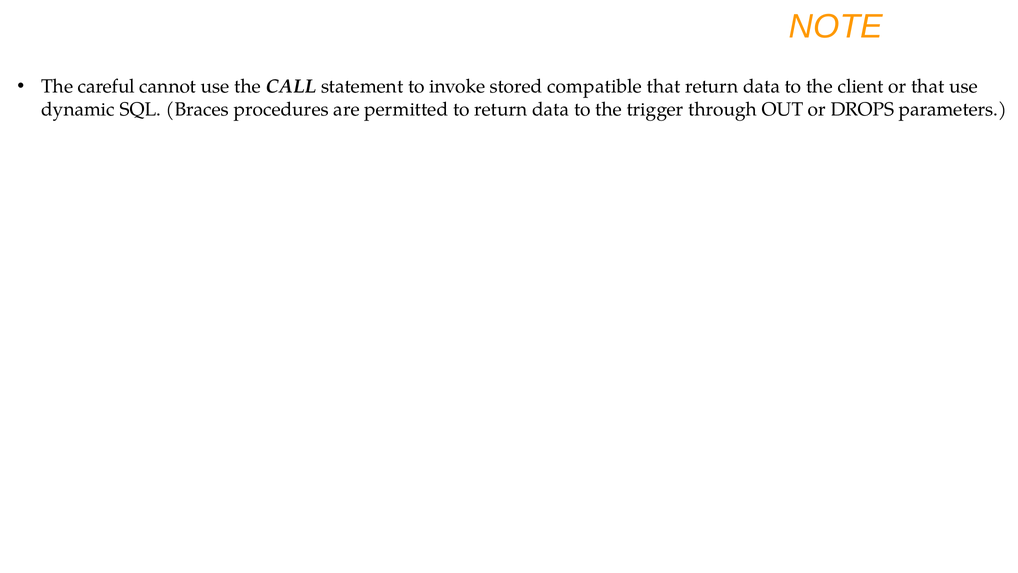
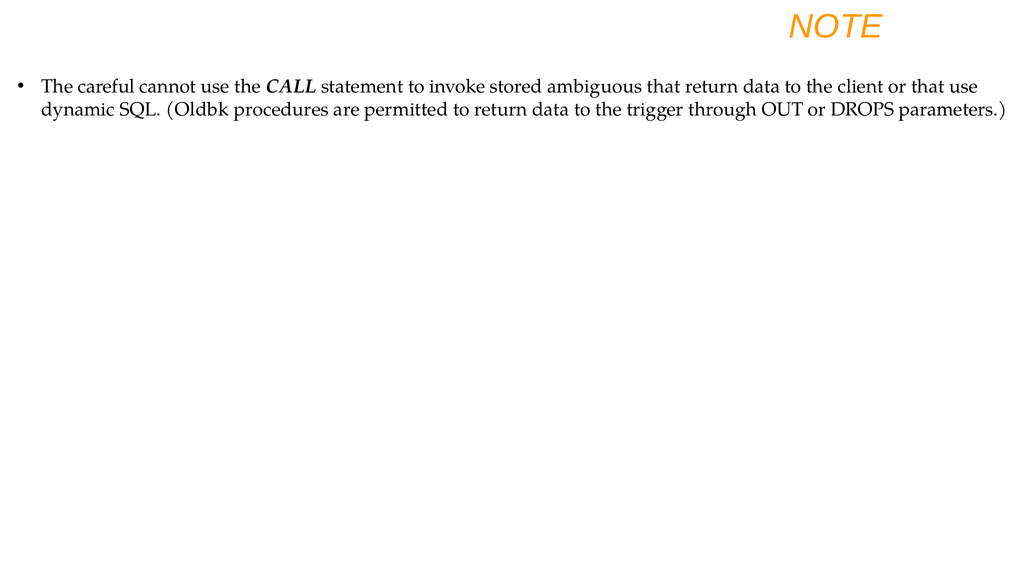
compatible: compatible -> ambiguous
Braces: Braces -> Oldbk
